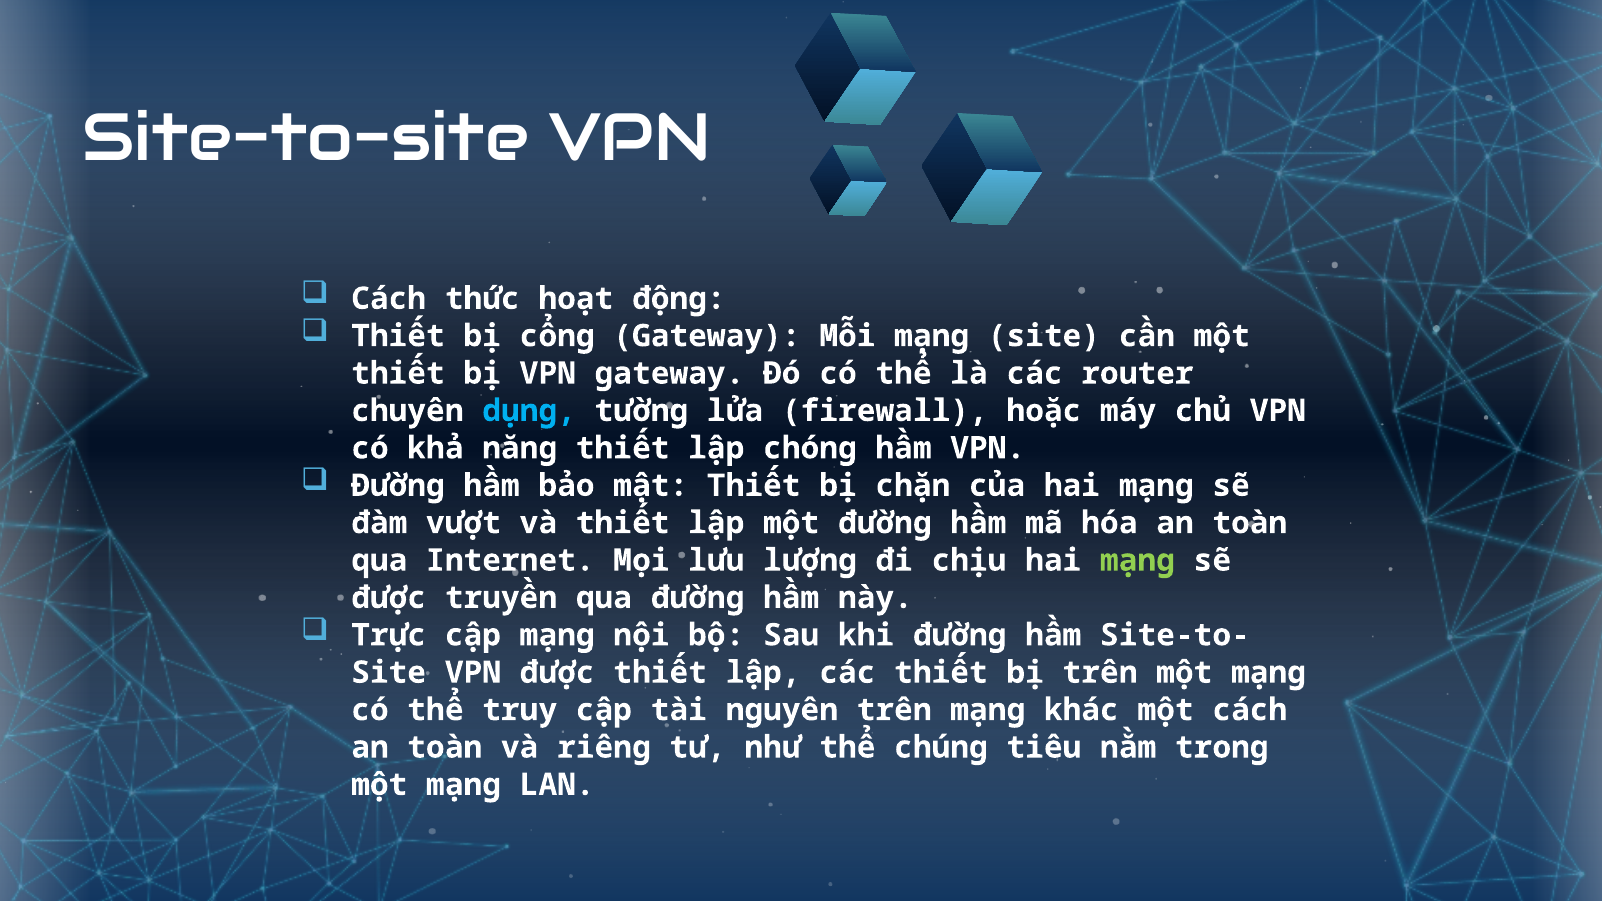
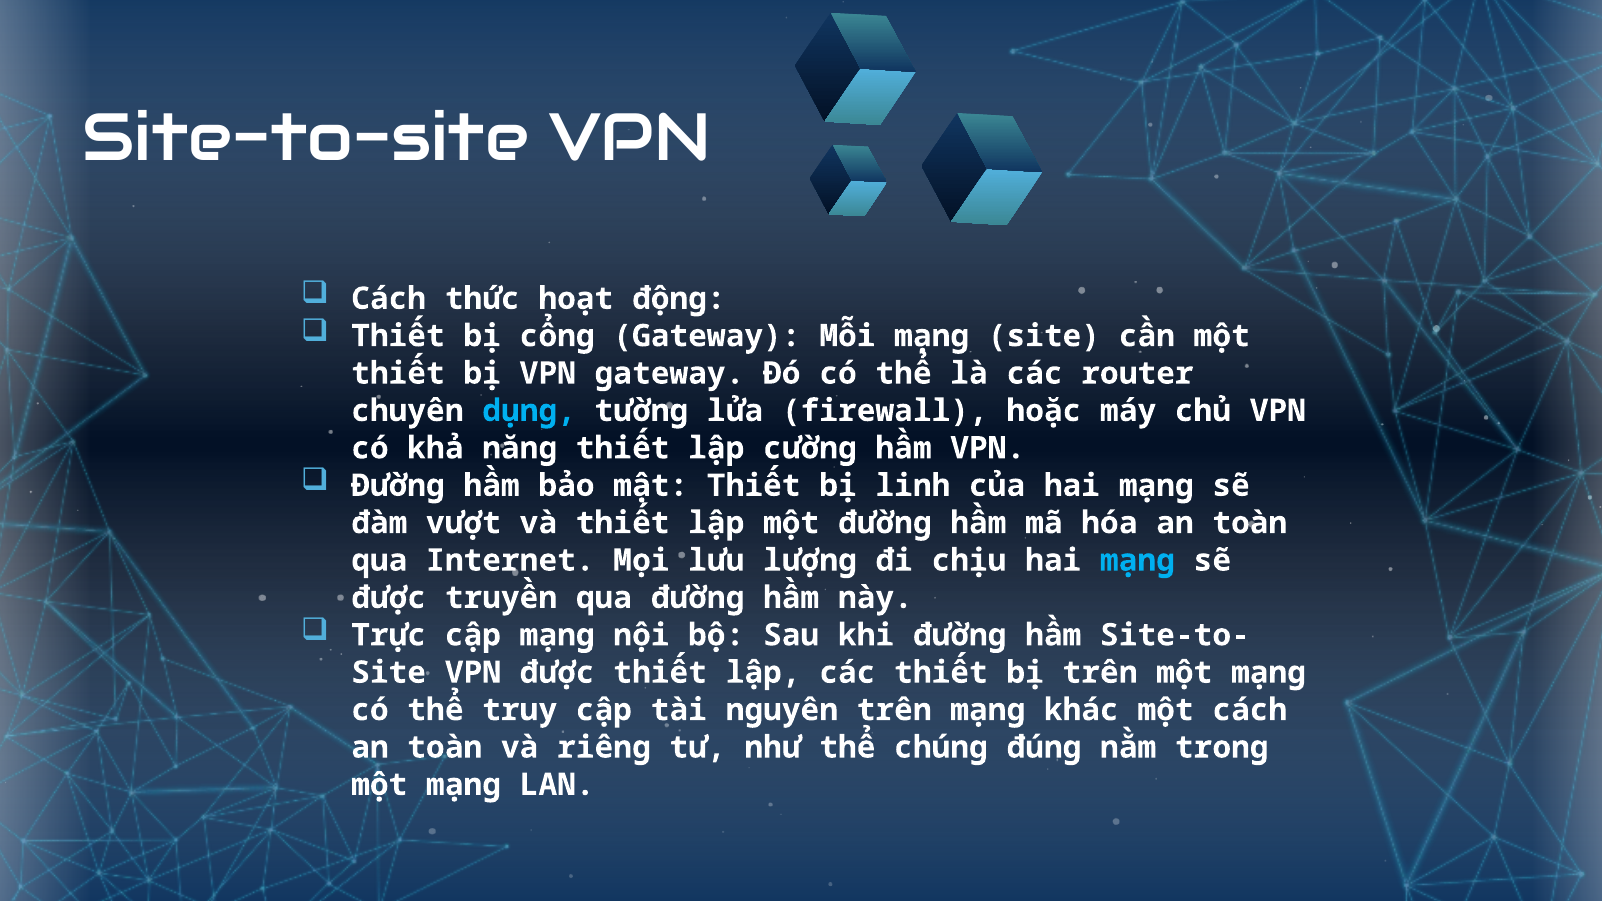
chóng: chóng -> cường
chặn: chặn -> linh
mạng at (1137, 560) colour: light green -> light blue
tiêu: tiêu -> đúng
